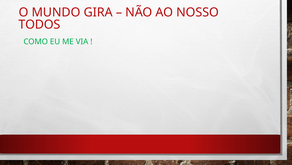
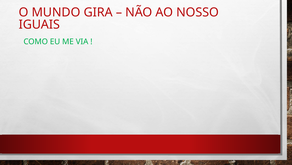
TODOS: TODOS -> IGUAIS
